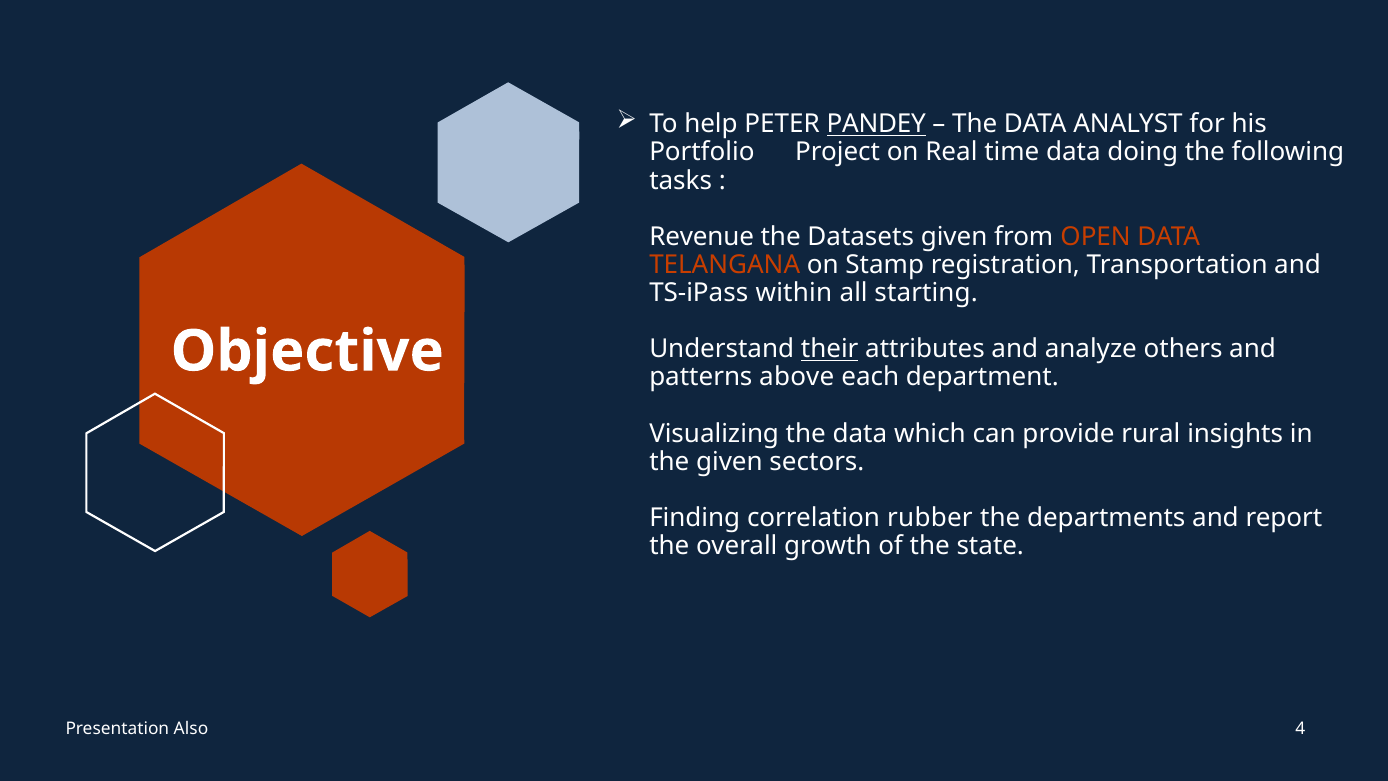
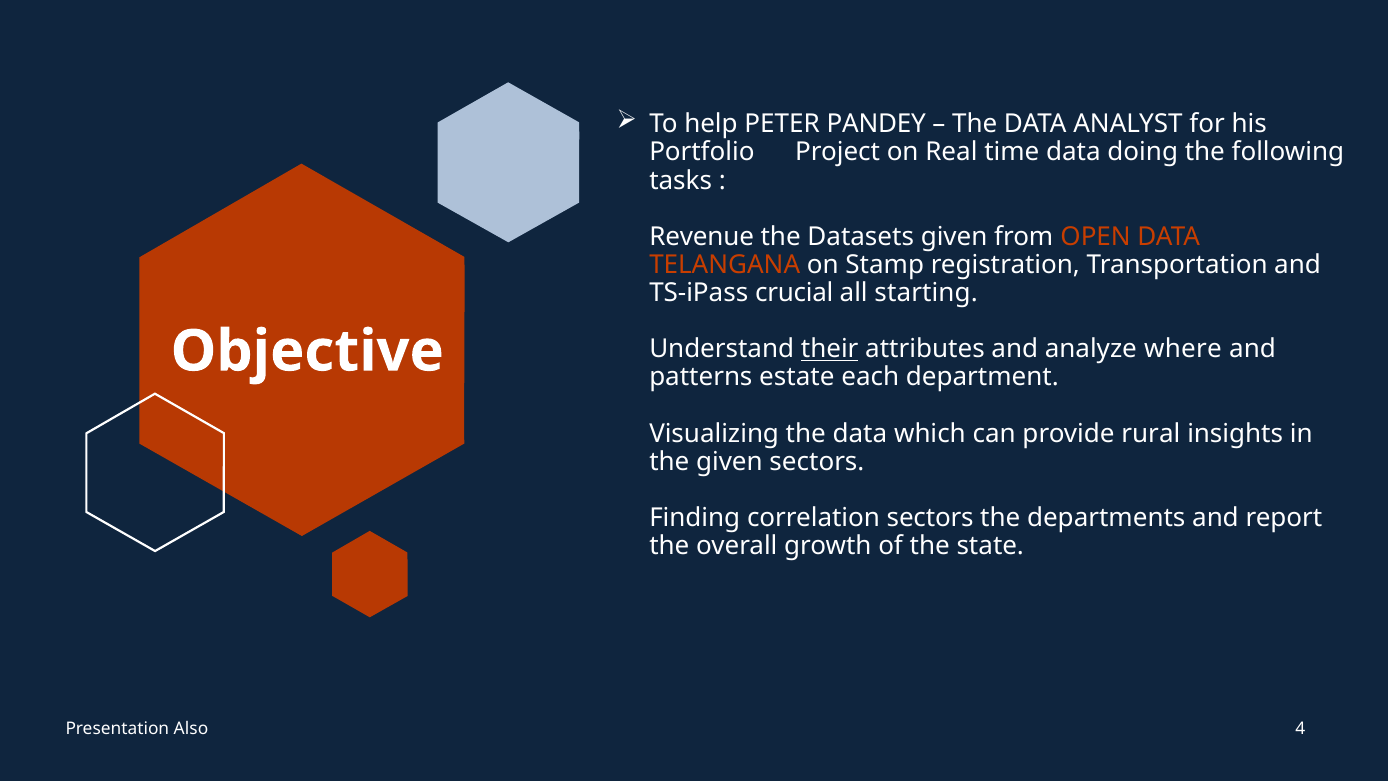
PANDEY underline: present -> none
within: within -> crucial
others: others -> where
above: above -> estate
correlation rubber: rubber -> sectors
